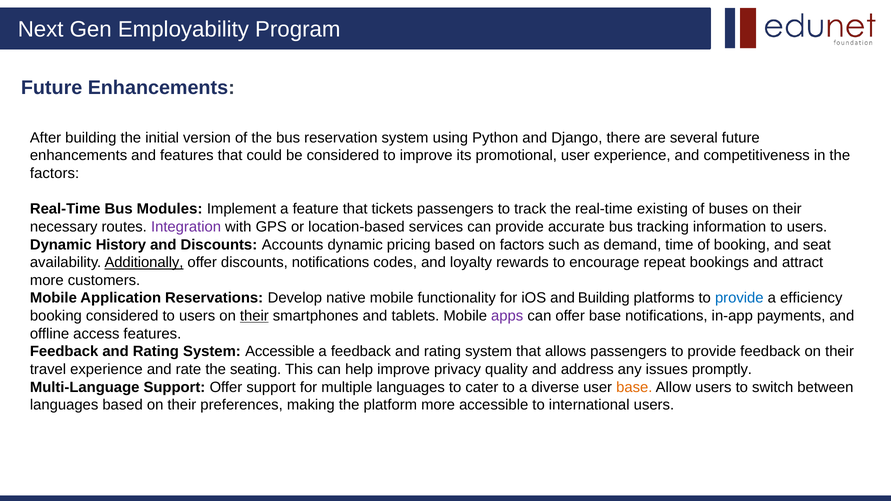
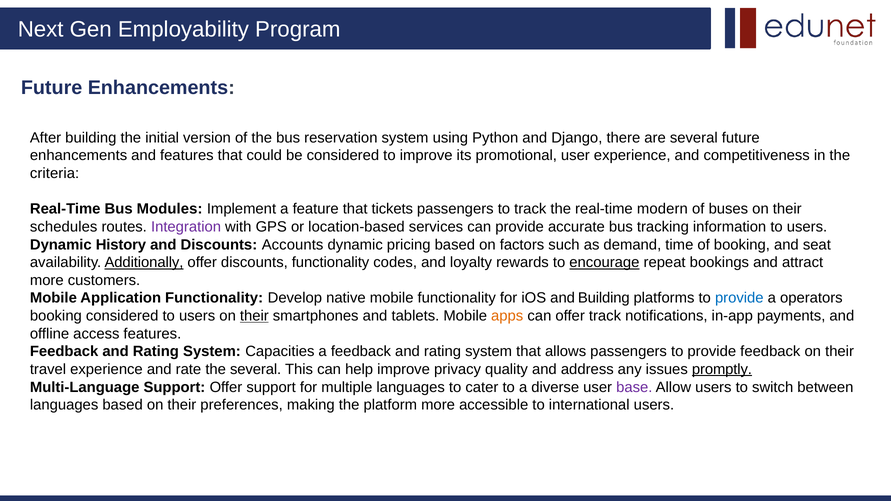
factors at (55, 173): factors -> criteria
existing: existing -> modern
necessary: necessary -> schedules
discounts notifications: notifications -> functionality
encourage underline: none -> present
Application Reservations: Reservations -> Functionality
efficiency: efficiency -> operators
apps colour: purple -> orange
offer base: base -> track
System Accessible: Accessible -> Capacities
the seating: seating -> several
promptly underline: none -> present
base at (634, 387) colour: orange -> purple
